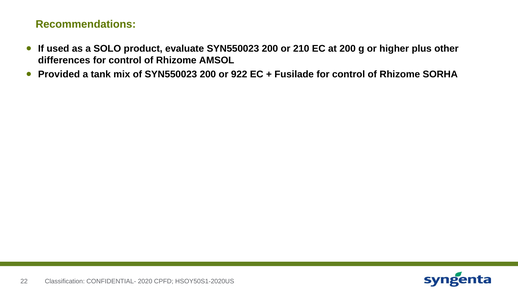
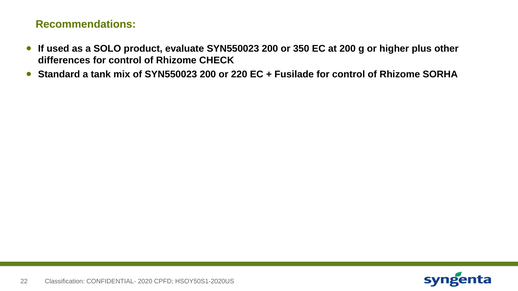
210: 210 -> 350
AMSOL: AMSOL -> CHECK
Provided: Provided -> Standard
922: 922 -> 220
